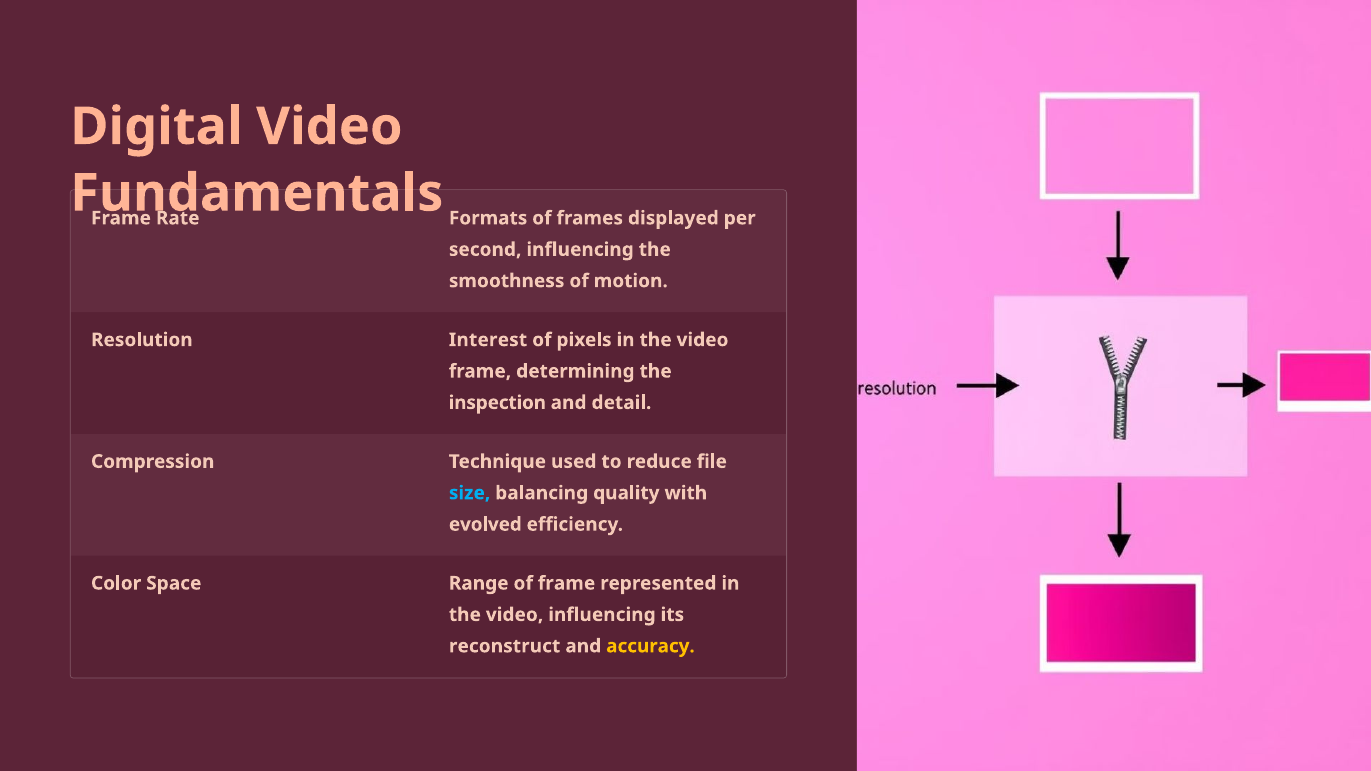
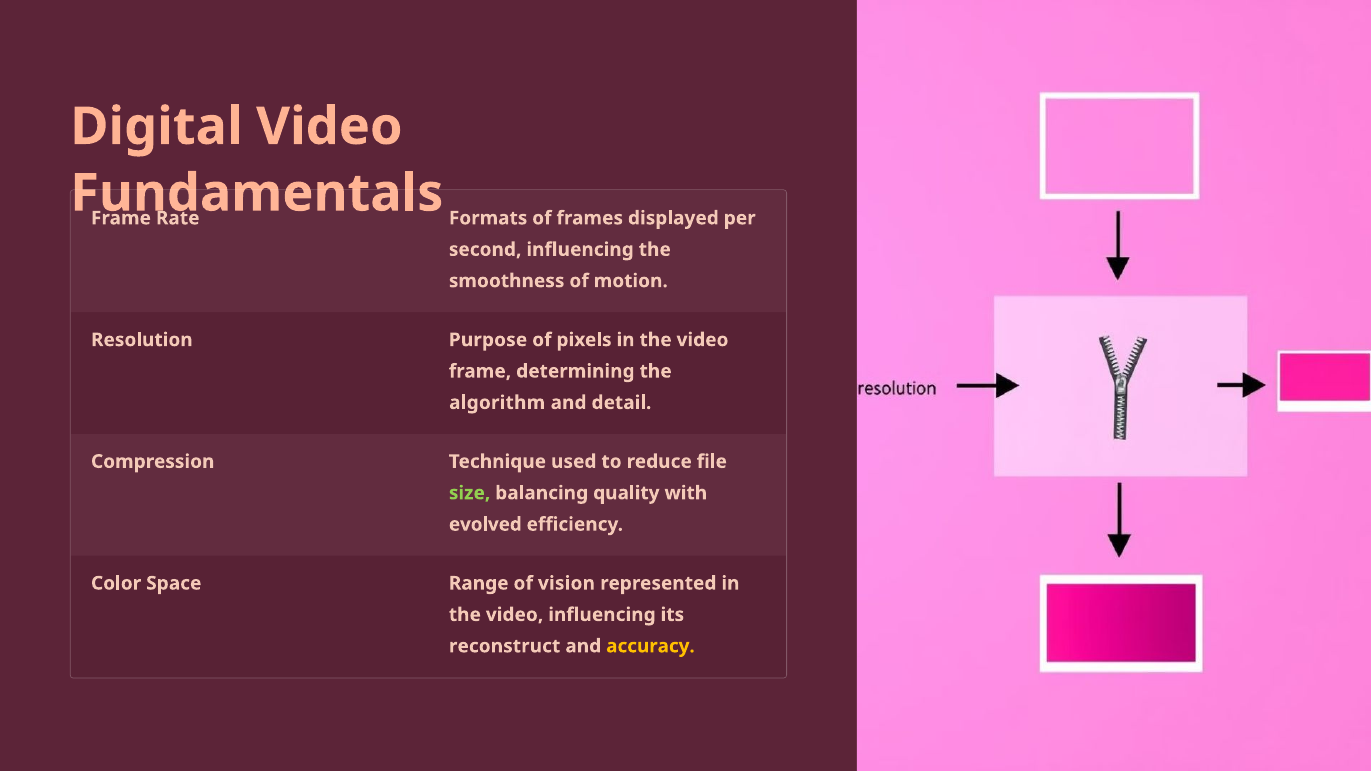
Interest: Interest -> Purpose
inspection: inspection -> algorithm
size colour: light blue -> light green
of frame: frame -> vision
